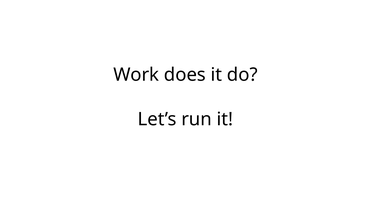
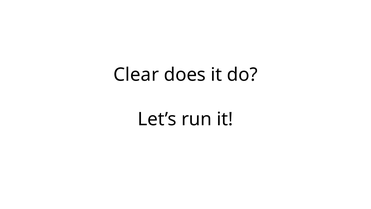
Work: Work -> Clear
